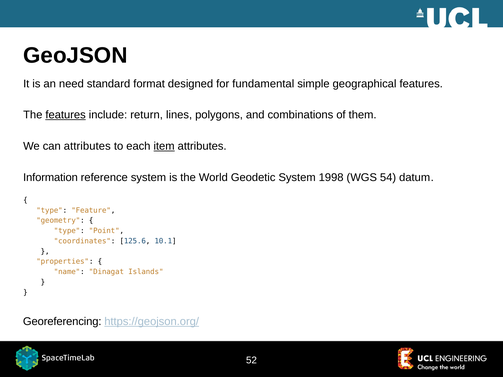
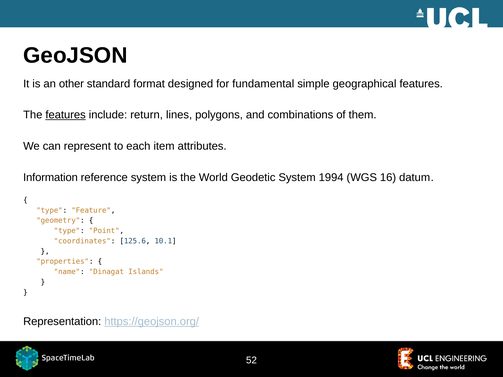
need: need -> other
can attributes: attributes -> represent
item underline: present -> none
1998: 1998 -> 1994
54: 54 -> 16
Georeferencing: Georeferencing -> Representation
